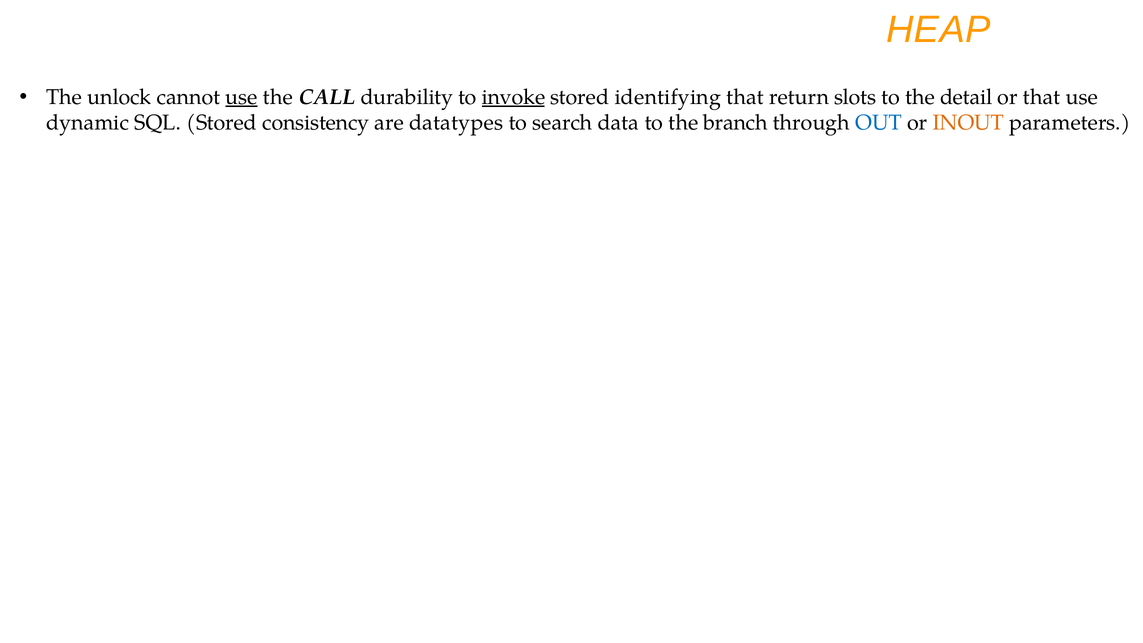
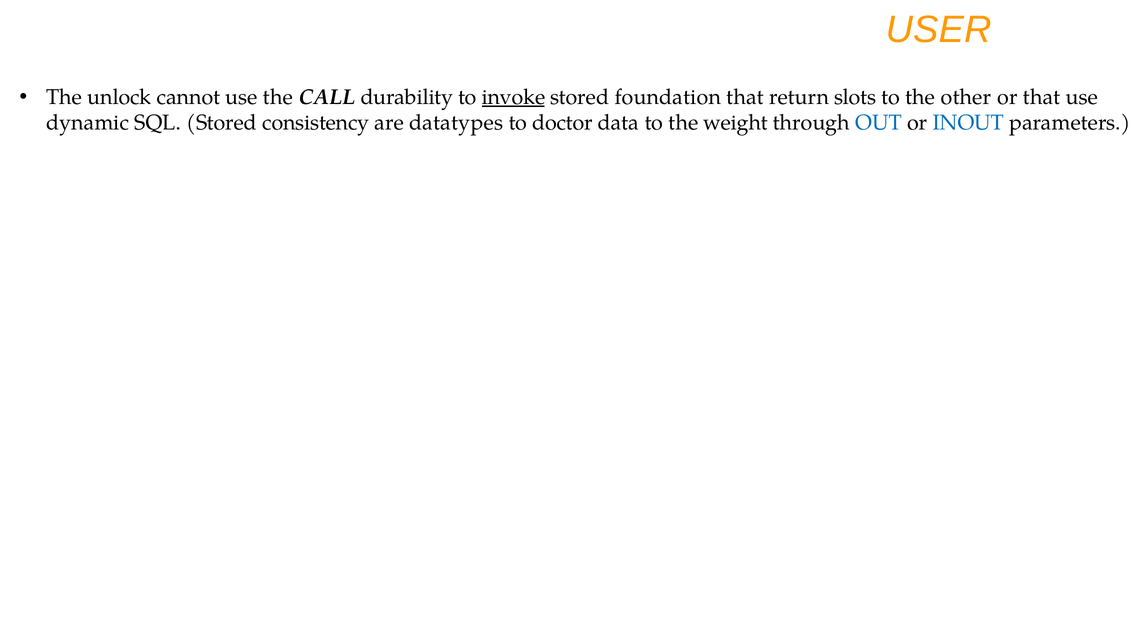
HEAP: HEAP -> USER
use at (242, 97) underline: present -> none
identifying: identifying -> foundation
detail: detail -> other
search: search -> doctor
branch: branch -> weight
INOUT colour: orange -> blue
